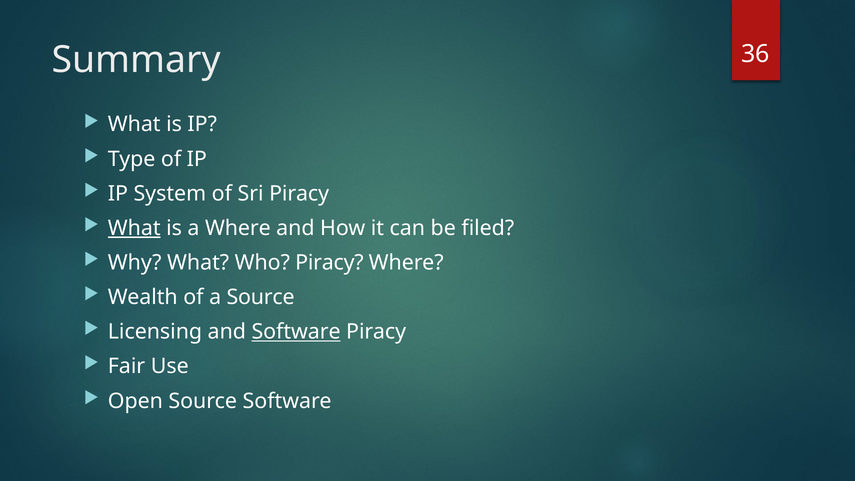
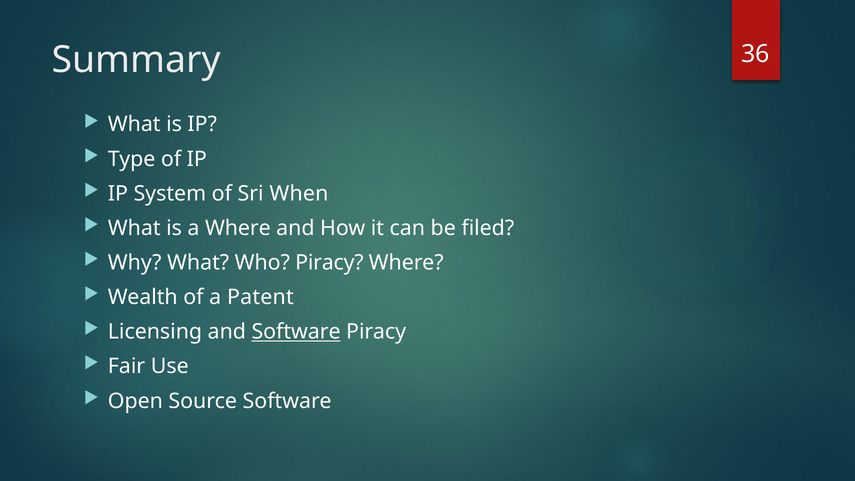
Sri Piracy: Piracy -> When
What at (134, 228) underline: present -> none
a Source: Source -> Patent
